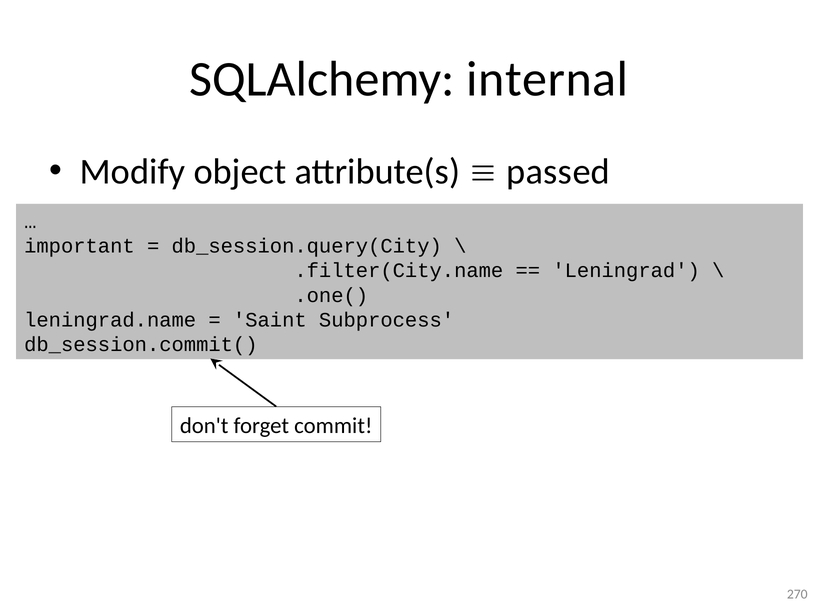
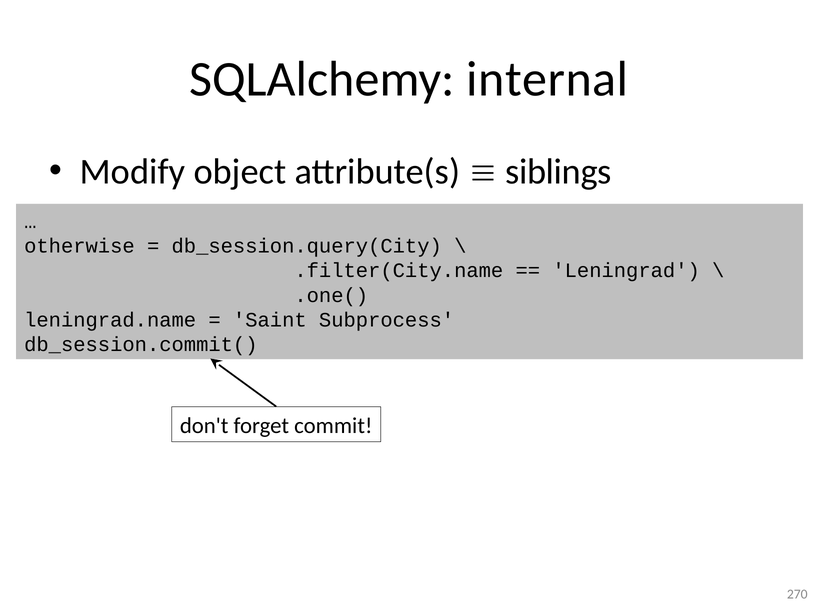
passed: passed -> siblings
important: important -> otherwise
